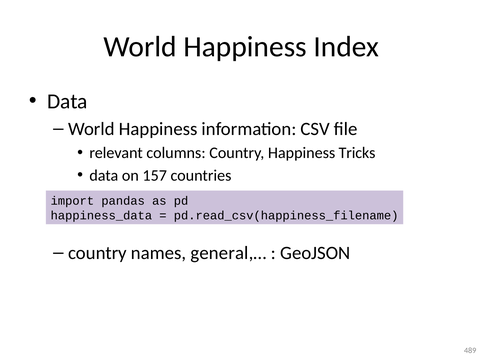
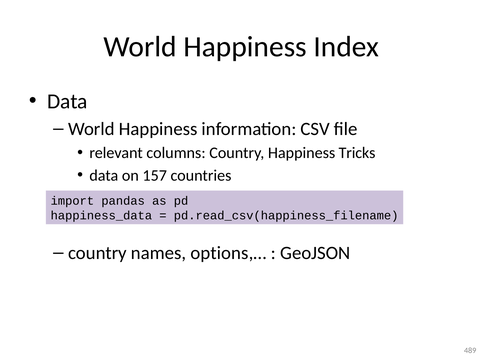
general,…: general,… -> options,…
